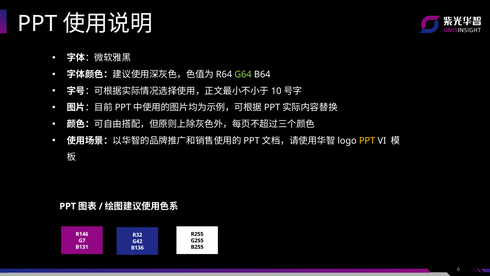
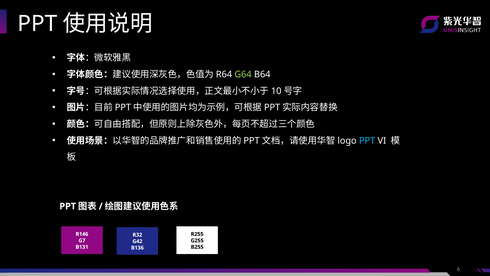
PPT at (367, 141) colour: yellow -> light blue
